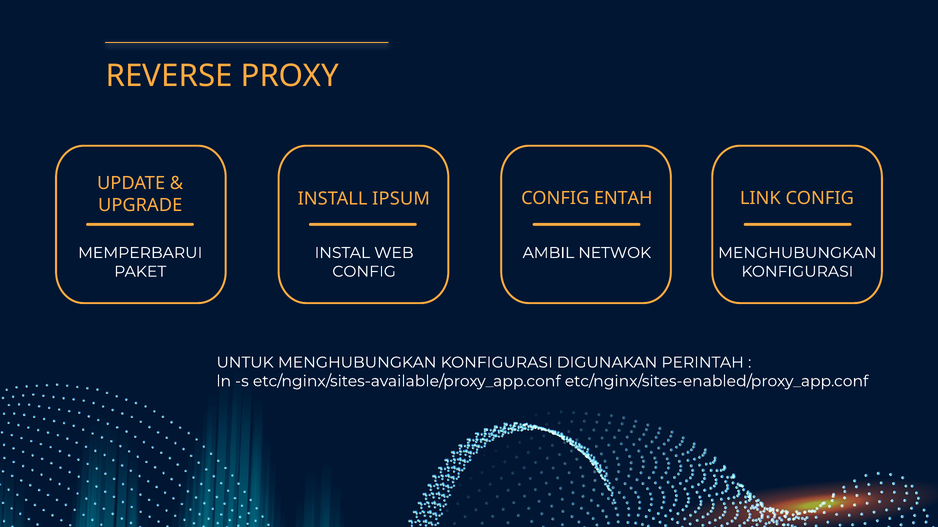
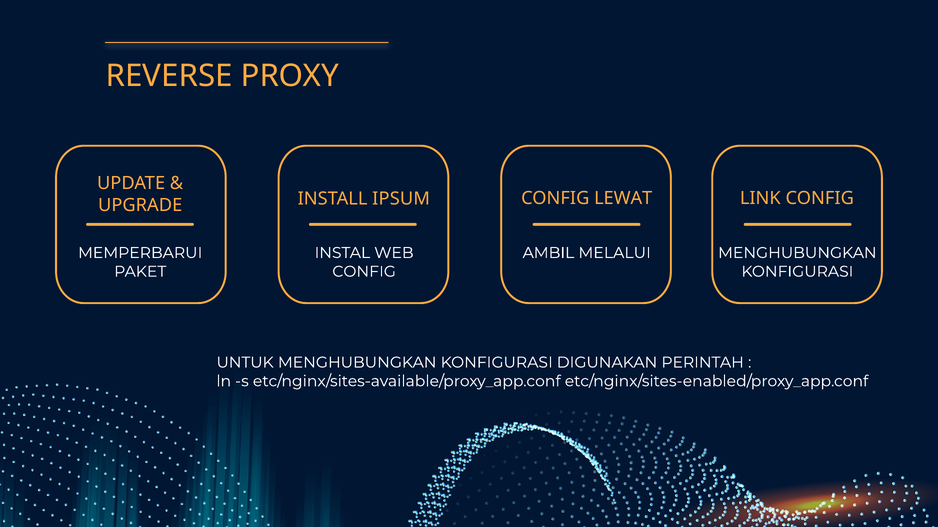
ENTAH: ENTAH -> LEWAT
NETWOK: NETWOK -> MELALUI
